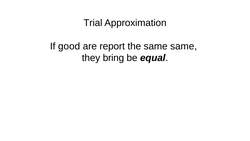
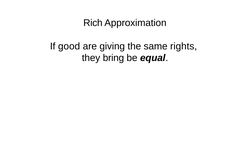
Trial: Trial -> Rich
report: report -> giving
same same: same -> rights
